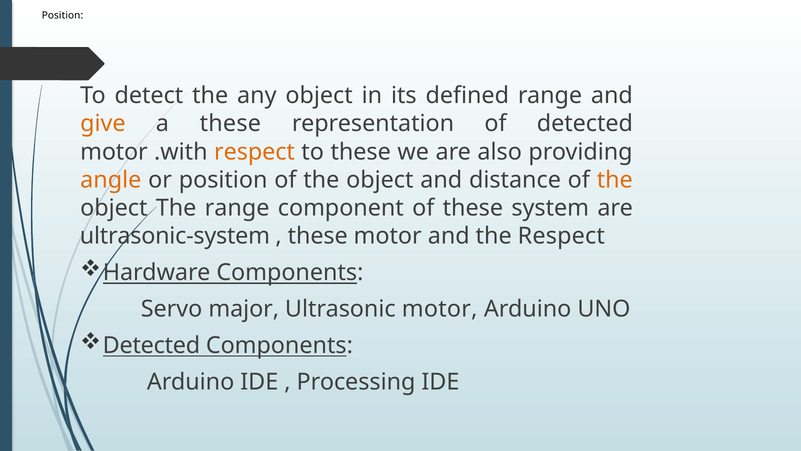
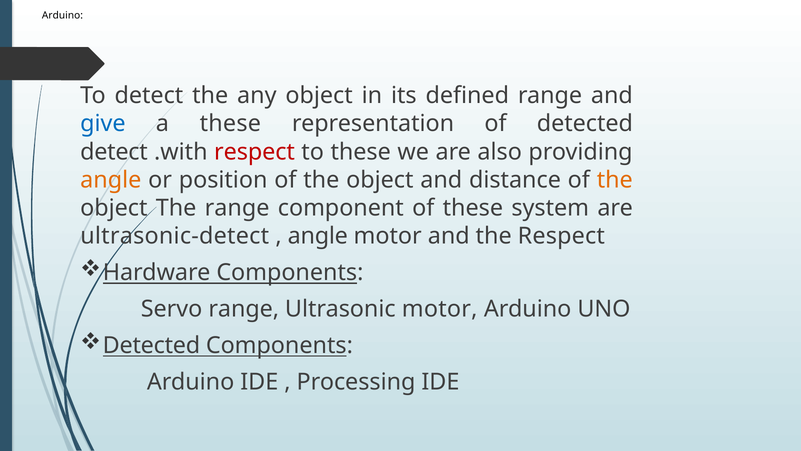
Position at (62, 15): Position -> Arduino
give colour: orange -> blue
motor at (114, 152): motor -> detect
respect at (254, 152) colour: orange -> red
ultrasonic-system: ultrasonic-system -> ultrasonic-detect
these at (318, 236): these -> angle
Servo major: major -> range
